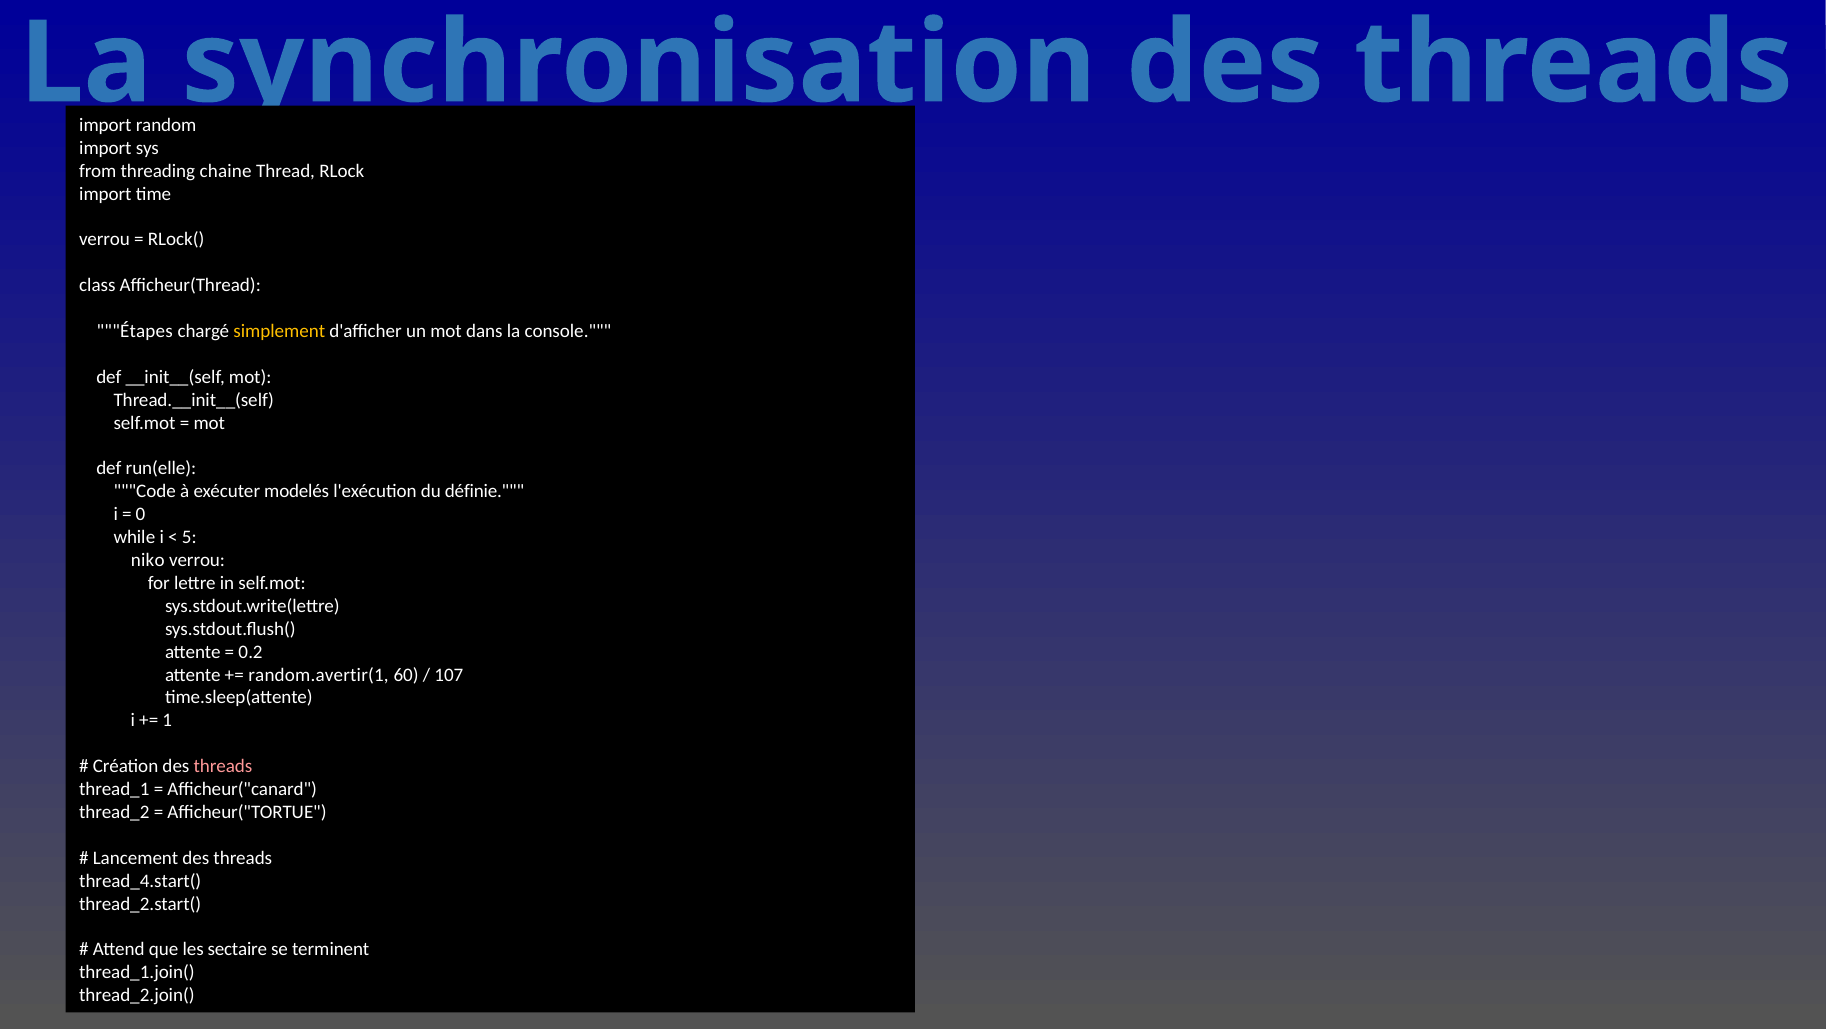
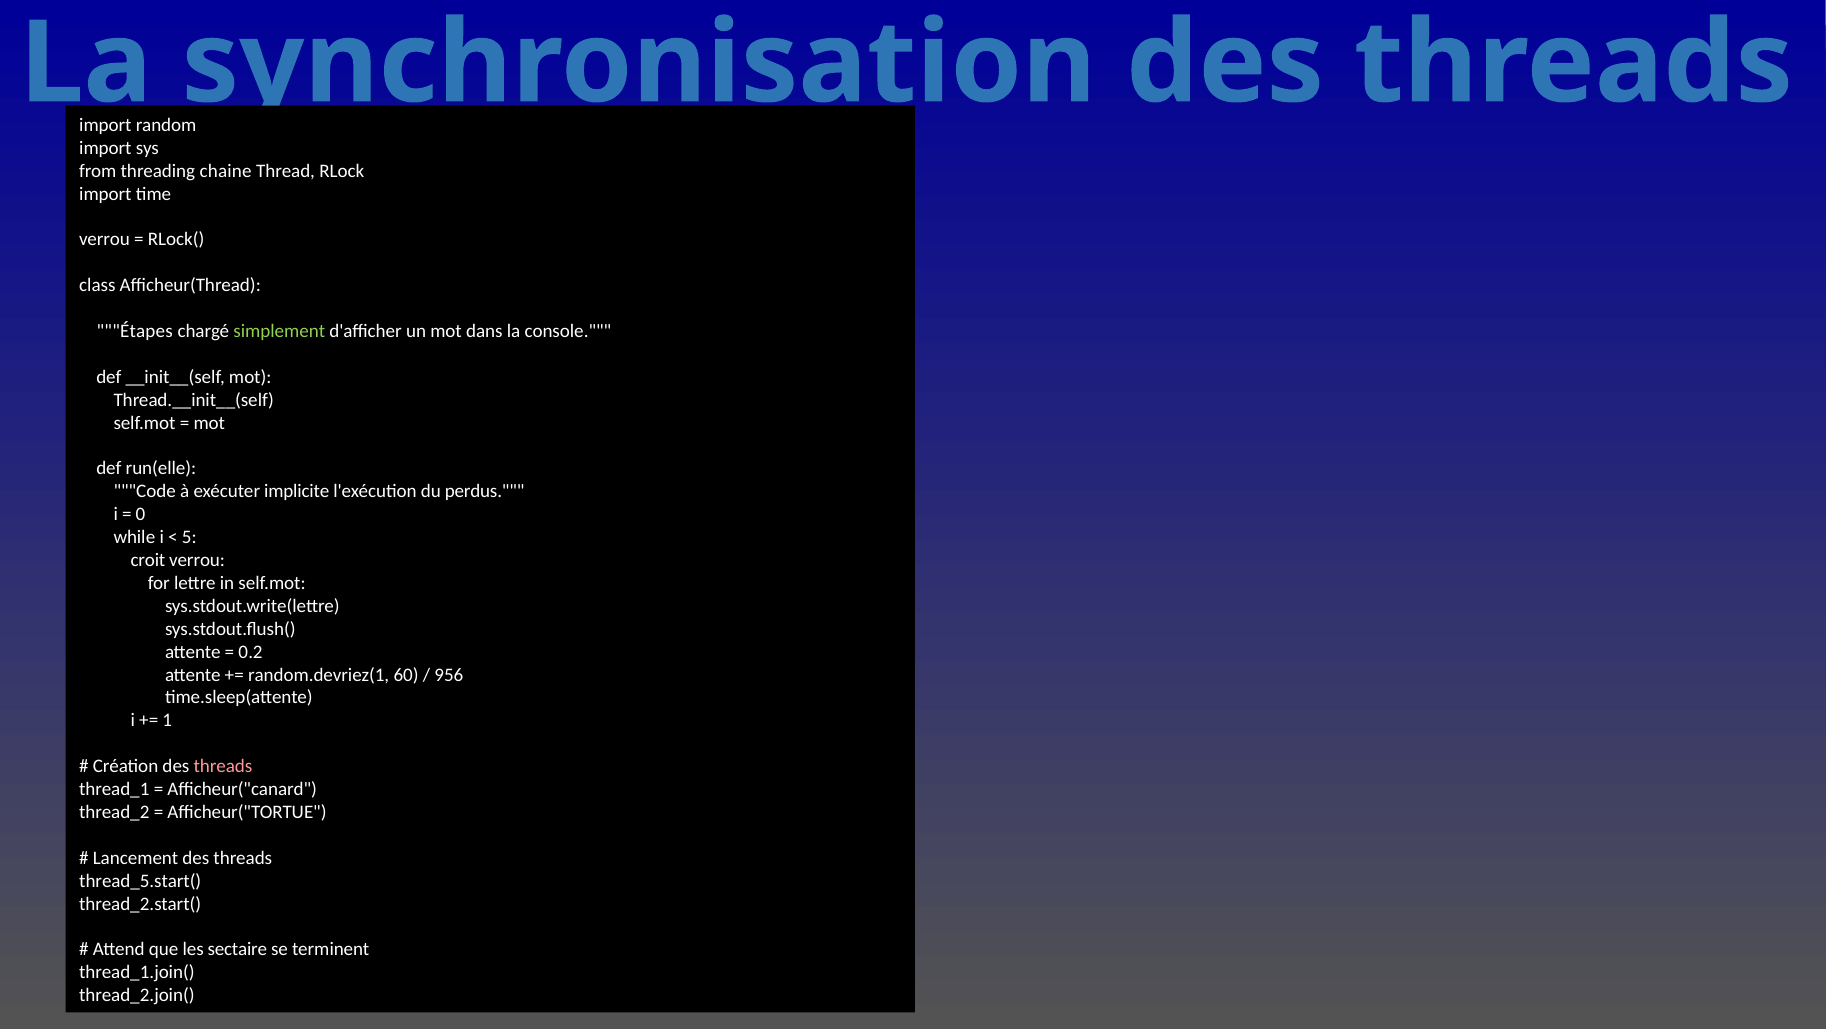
simplement colour: yellow -> light green
modelés: modelés -> implicite
définie: définie -> perdus
niko: niko -> croit
random.avertir(1: random.avertir(1 -> random.devriez(1
107: 107 -> 956
thread_4.start(: thread_4.start( -> thread_5.start(
